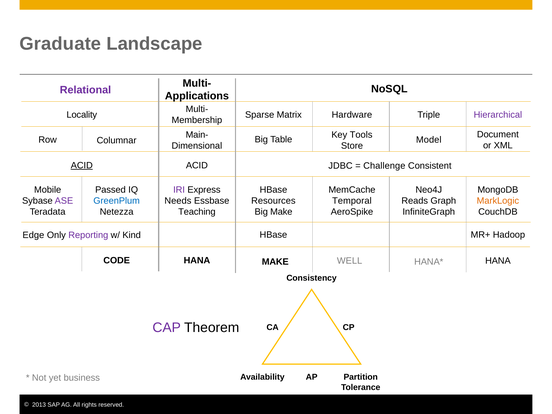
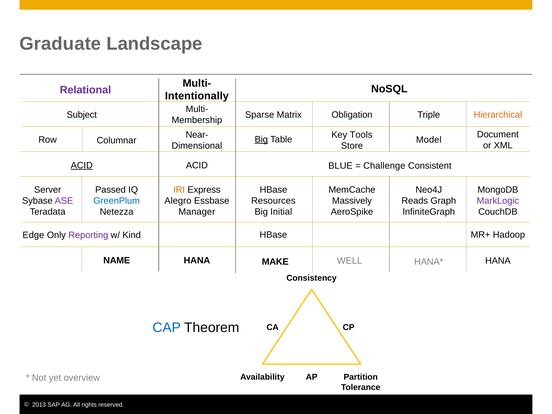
Applications: Applications -> Intentionally
Locality: Locality -> Subject
Hardware: Hardware -> Obligation
Hierarchical colour: purple -> orange
Main-: Main- -> Near-
Big at (261, 139) underline: none -> present
JDBC: JDBC -> BLUE
Mobile: Mobile -> Server
IRI colour: purple -> orange
Needs: Needs -> Alegro
Temporal: Temporal -> Massively
MarkLogic colour: orange -> purple
Teaching: Teaching -> Manager
Big Make: Make -> Initial
CODE: CODE -> NAME
CAP colour: purple -> blue
business: business -> overview
